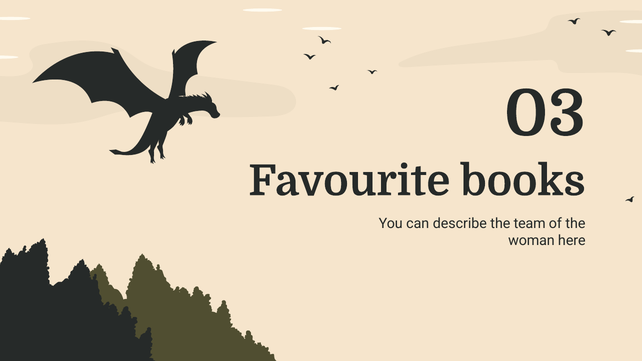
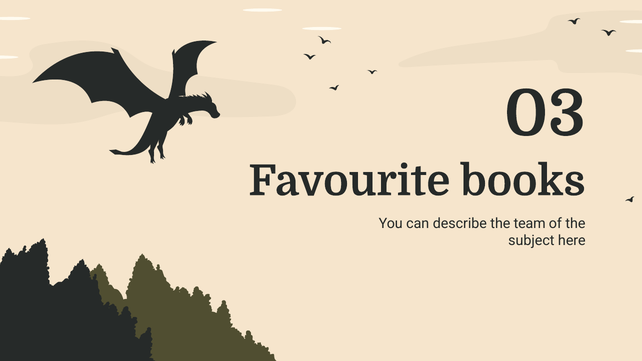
woman: woman -> subject
